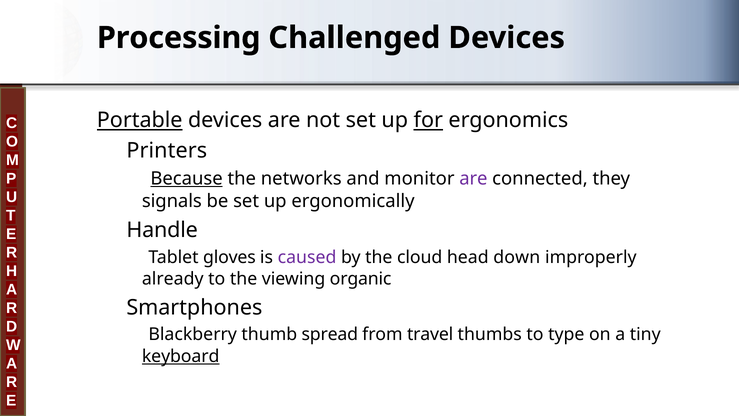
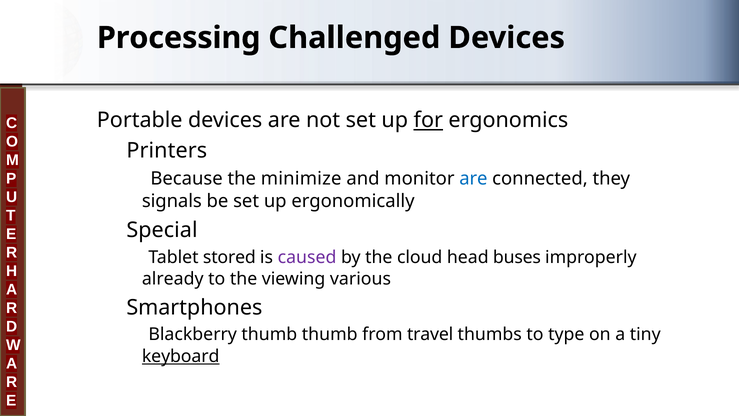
Portable underline: present -> none
Because underline: present -> none
networks: networks -> minimize
are at (473, 178) colour: purple -> blue
Handle: Handle -> Special
gloves: gloves -> stored
down: down -> buses
organic: organic -> various
thumb spread: spread -> thumb
